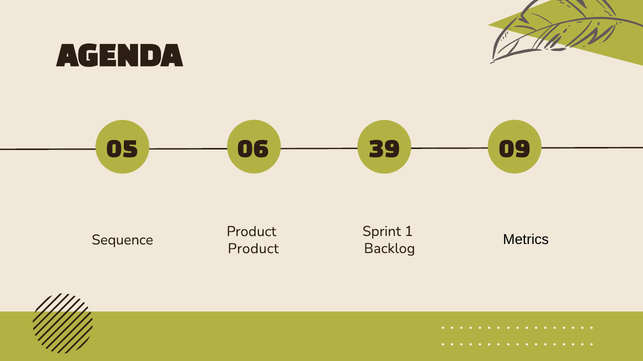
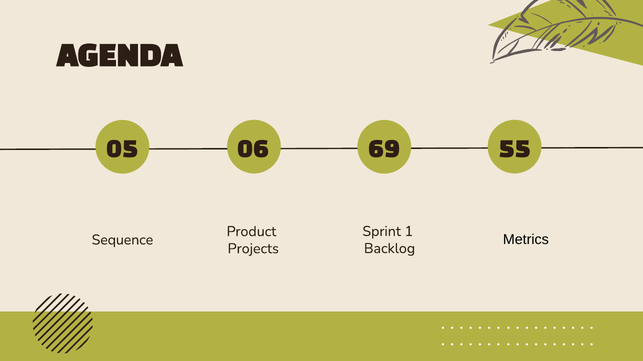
39: 39 -> 69
09: 09 -> 55
Product at (253, 249): Product -> Projects
